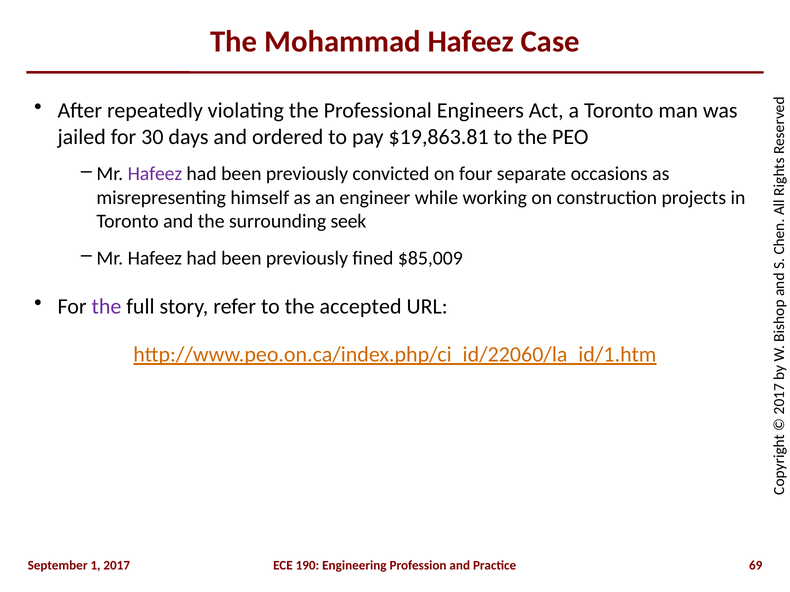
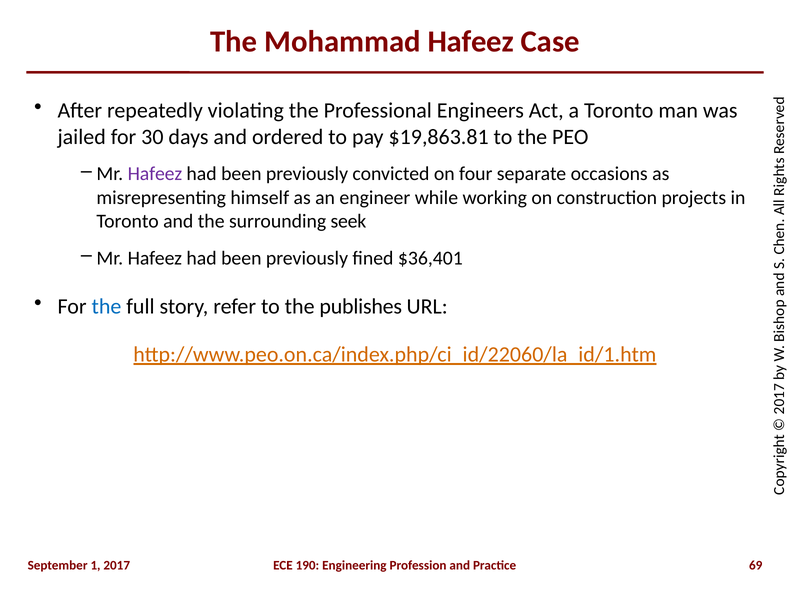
$85,009: $85,009 -> $36,401
the at (106, 307) colour: purple -> blue
accepted: accepted -> publishes
